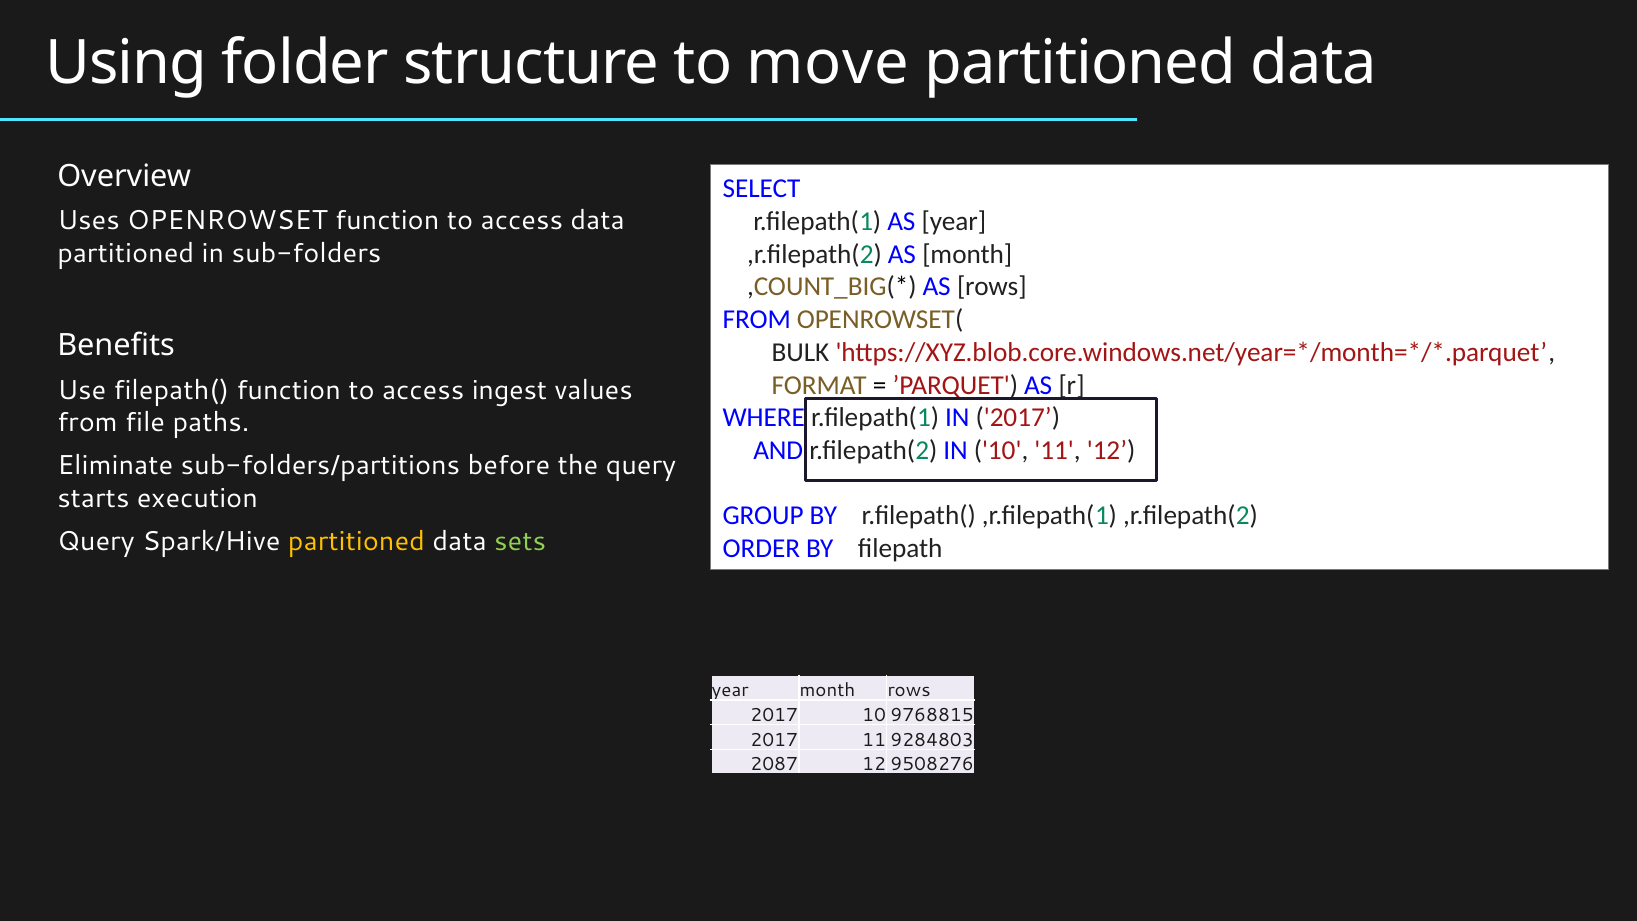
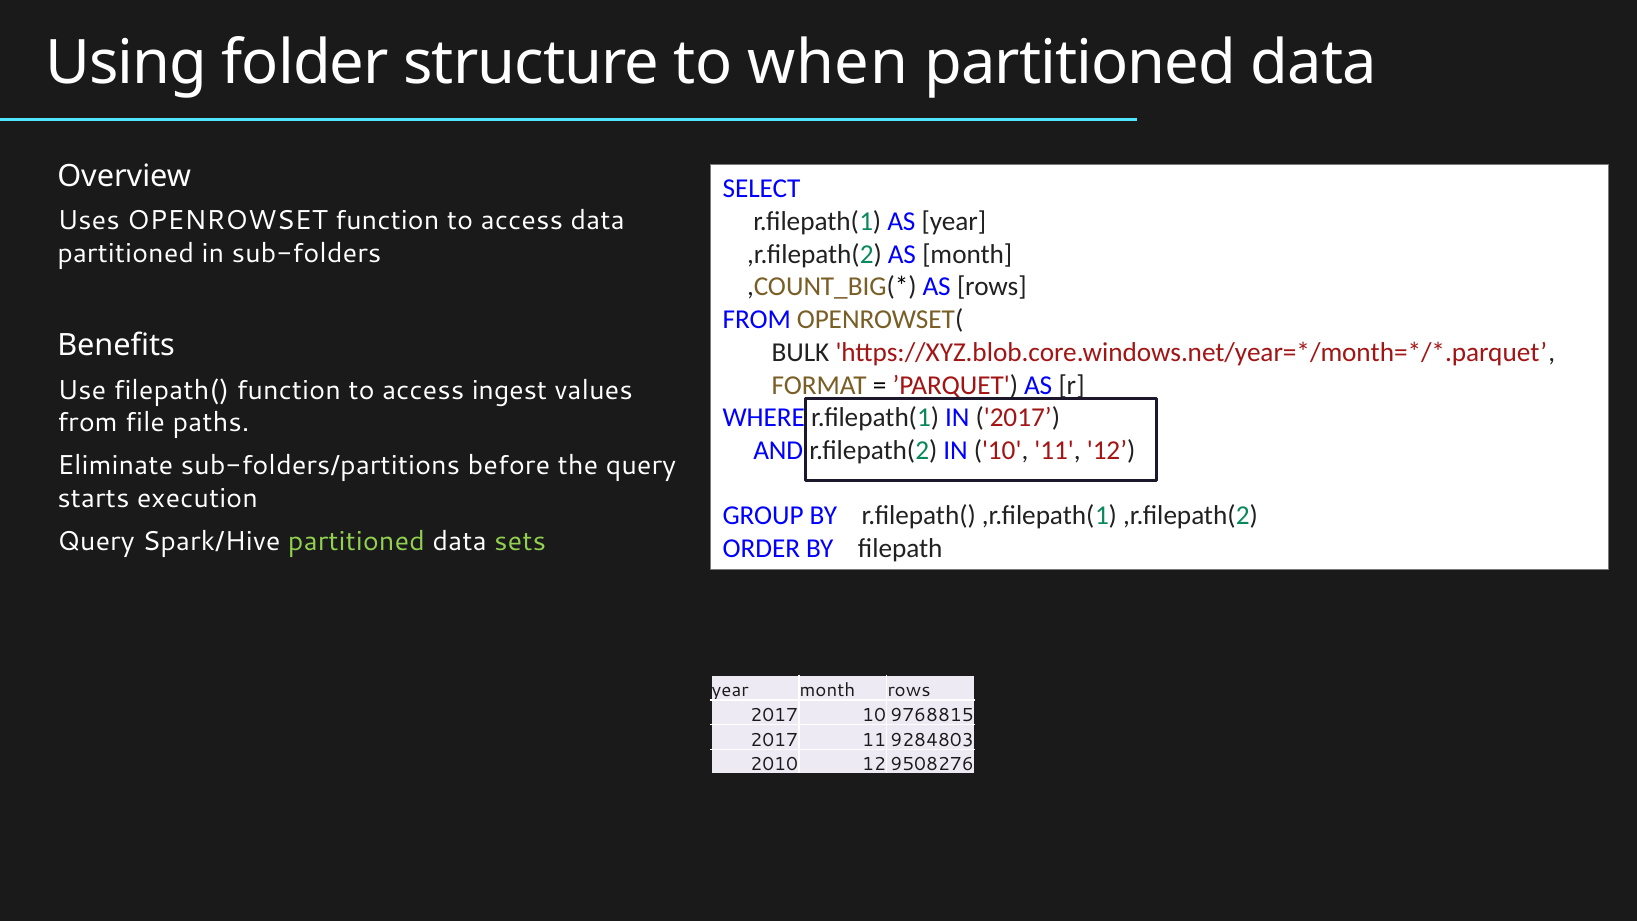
move: move -> when
partitioned at (356, 542) colour: yellow -> light green
2087: 2087 -> 2010
